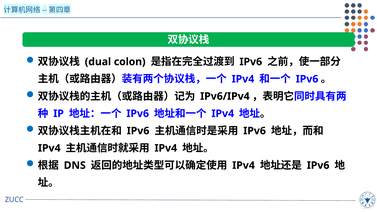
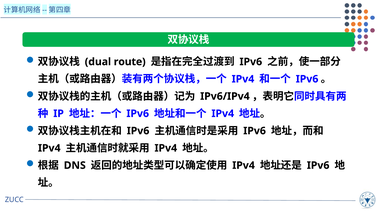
colon: colon -> route
